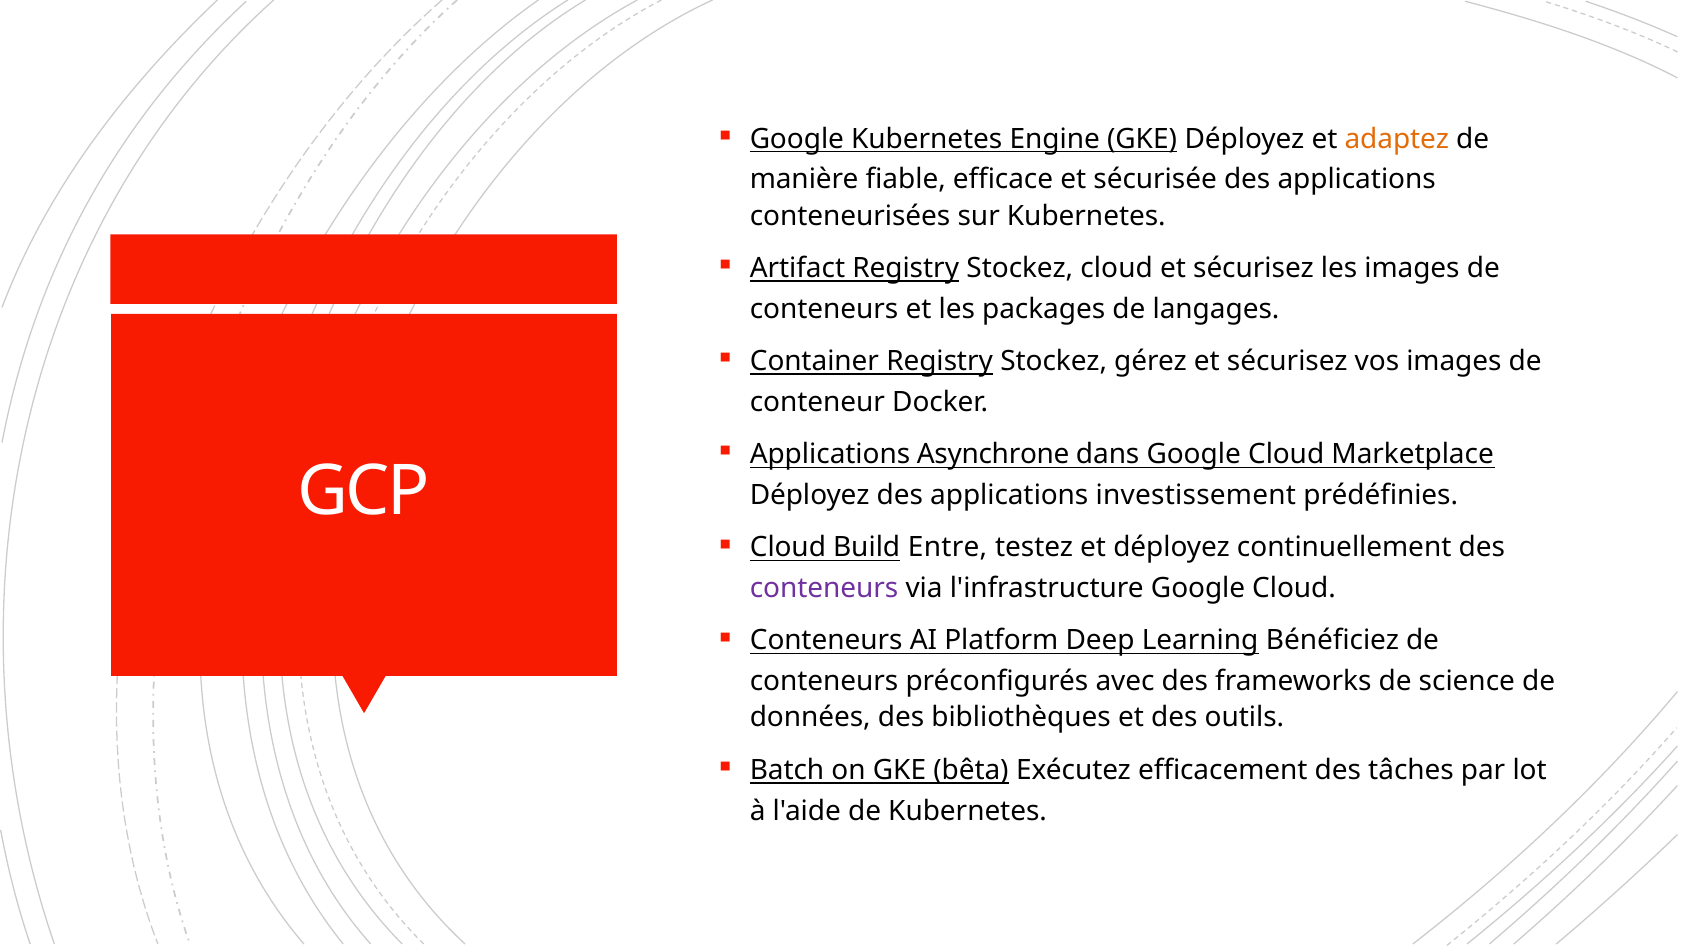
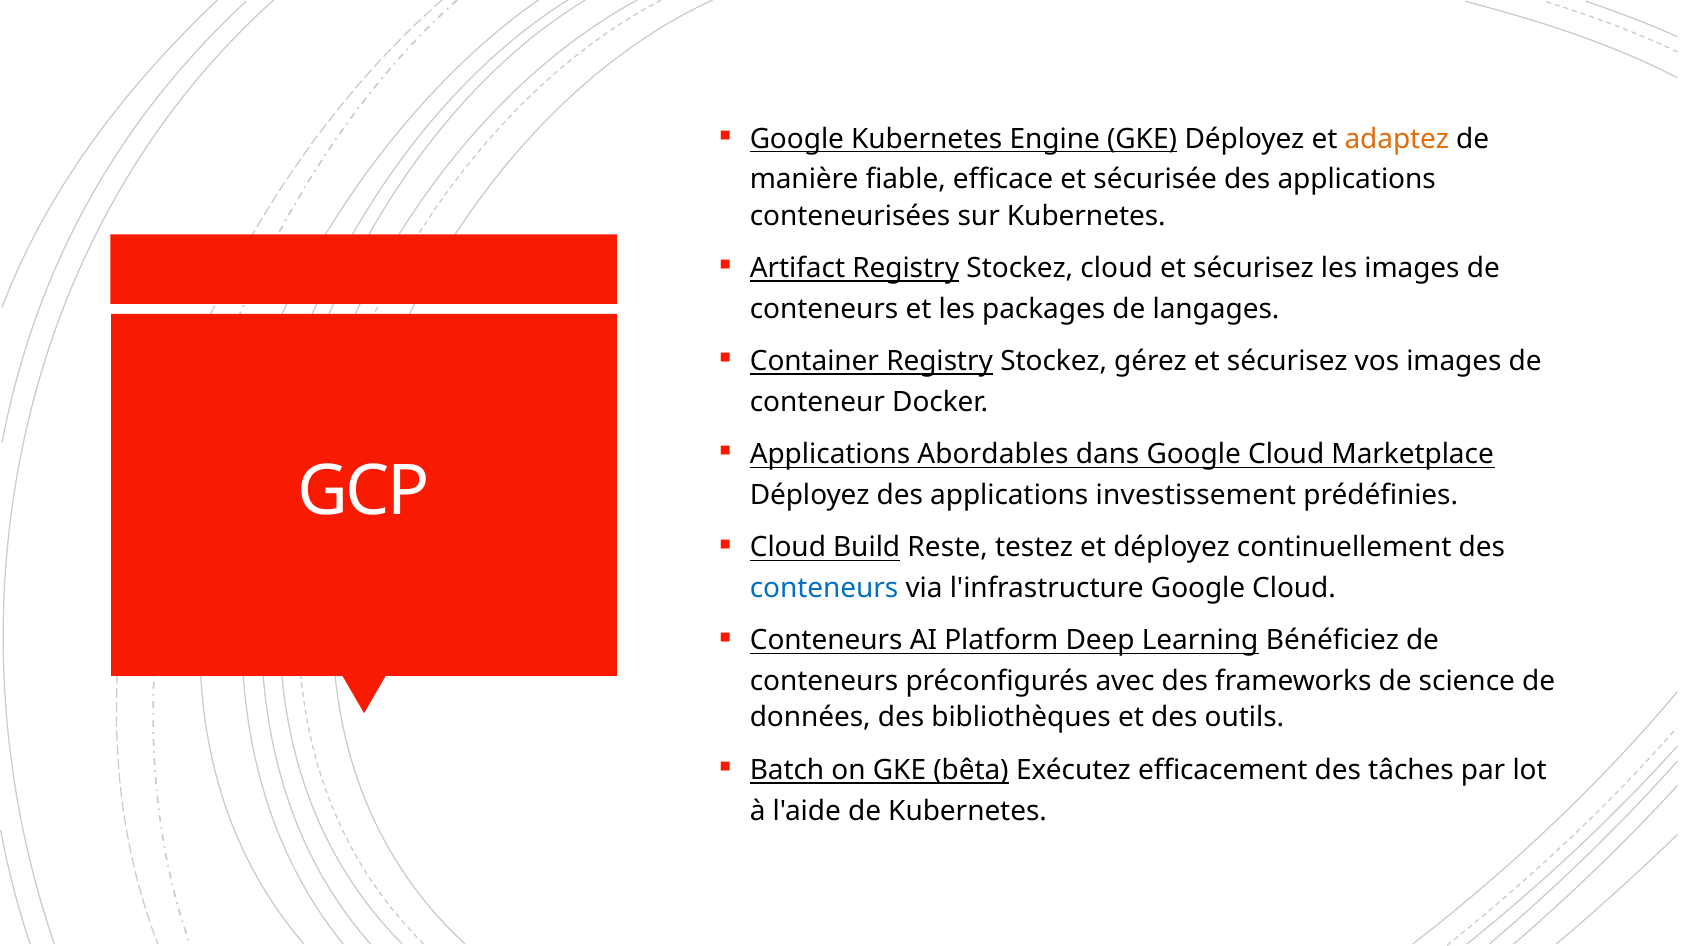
Asynchrone: Asynchrone -> Abordables
Entre: Entre -> Reste
conteneurs at (824, 588) colour: purple -> blue
